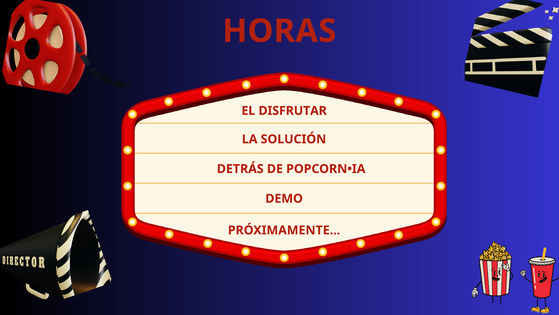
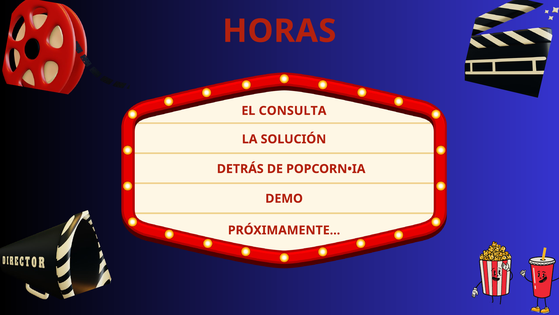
DISFRUTAR: DISFRUTAR -> CONSULTA
